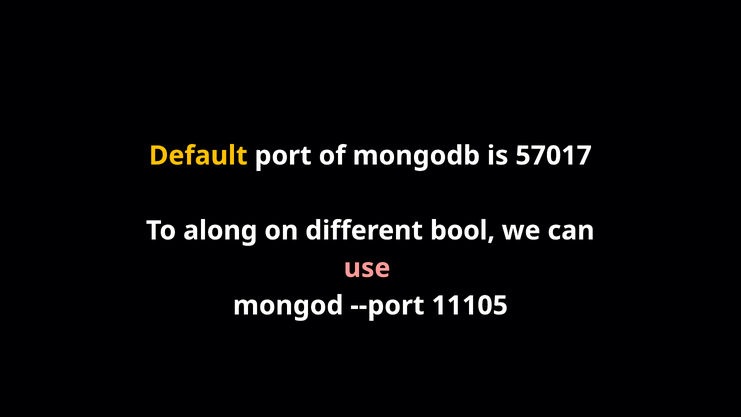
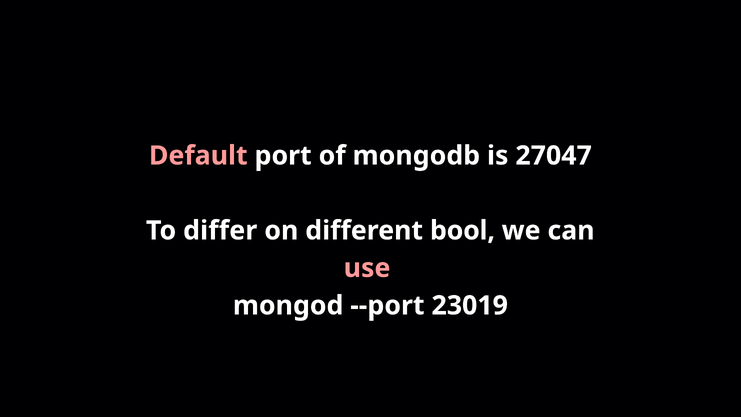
Default colour: yellow -> pink
57017: 57017 -> 27047
along: along -> differ
11105: 11105 -> 23019
